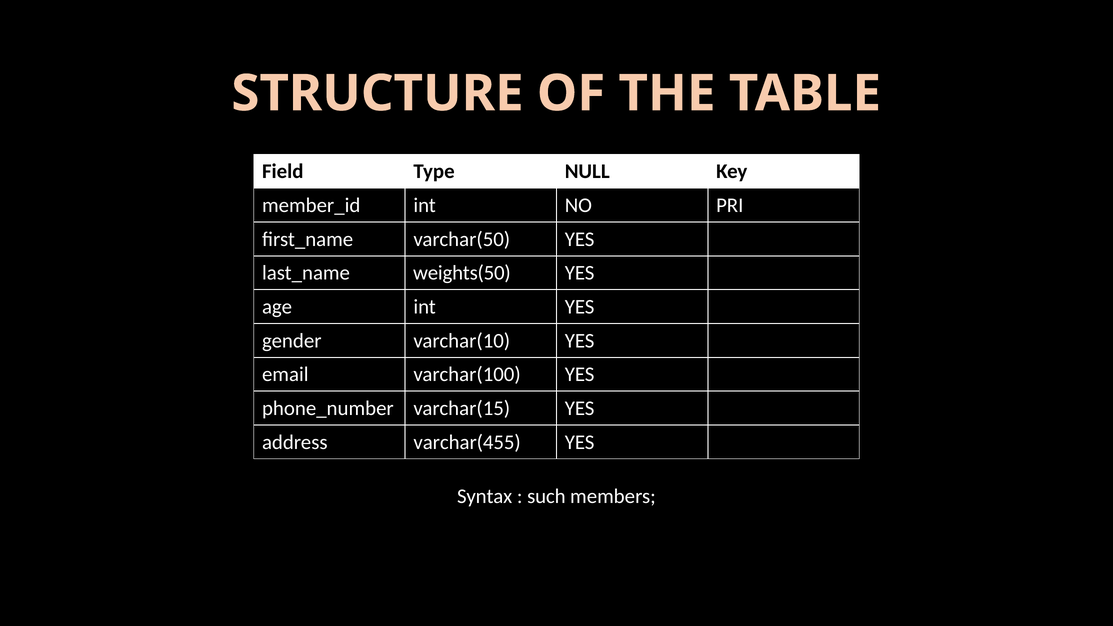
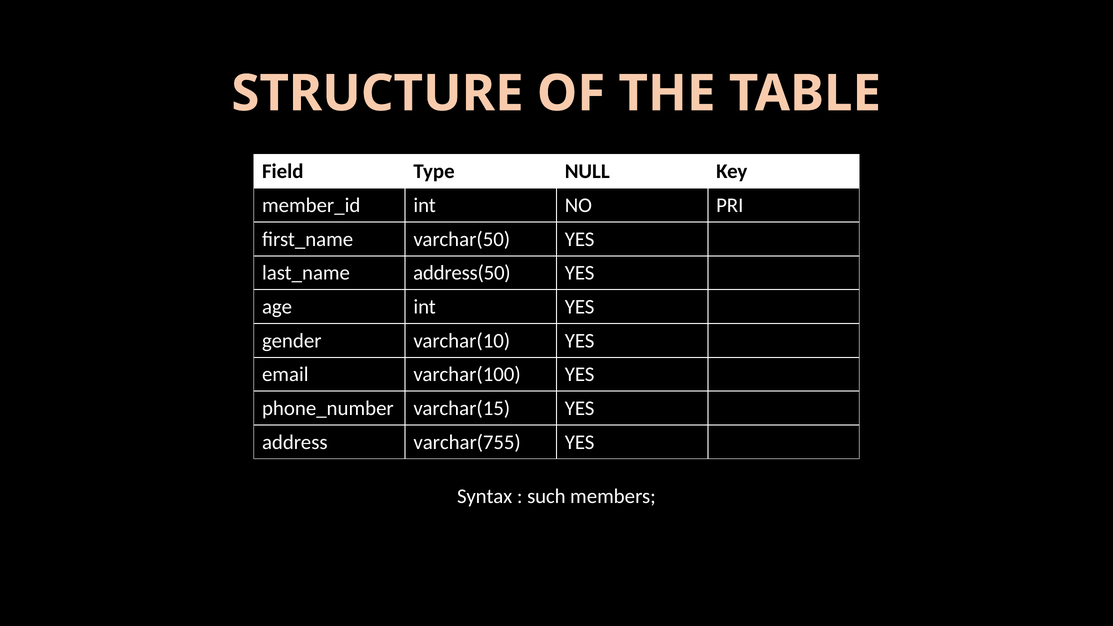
weights(50: weights(50 -> address(50
varchar(455: varchar(455 -> varchar(755
